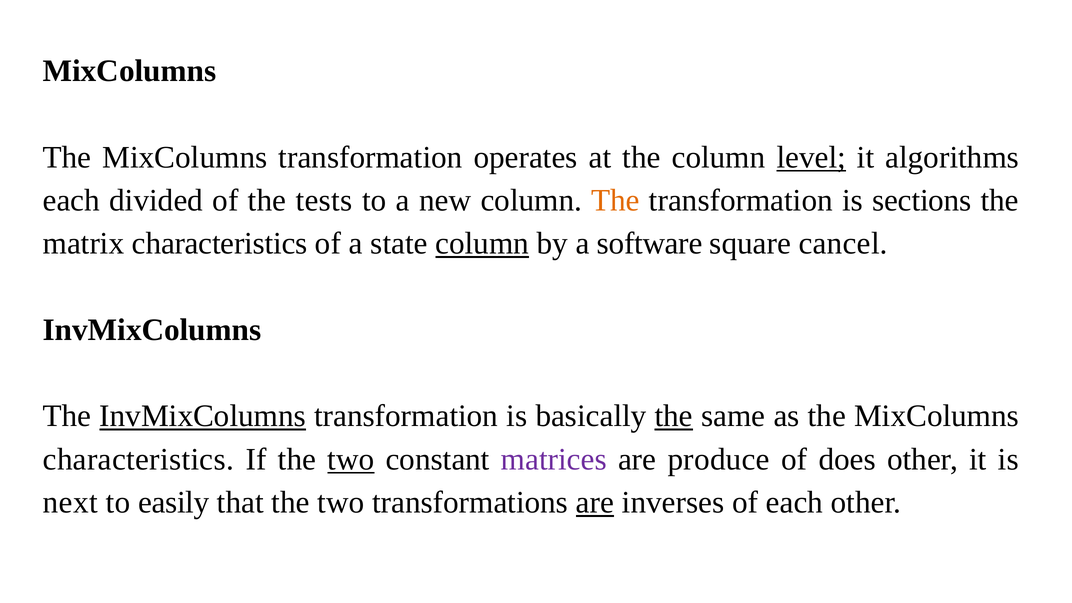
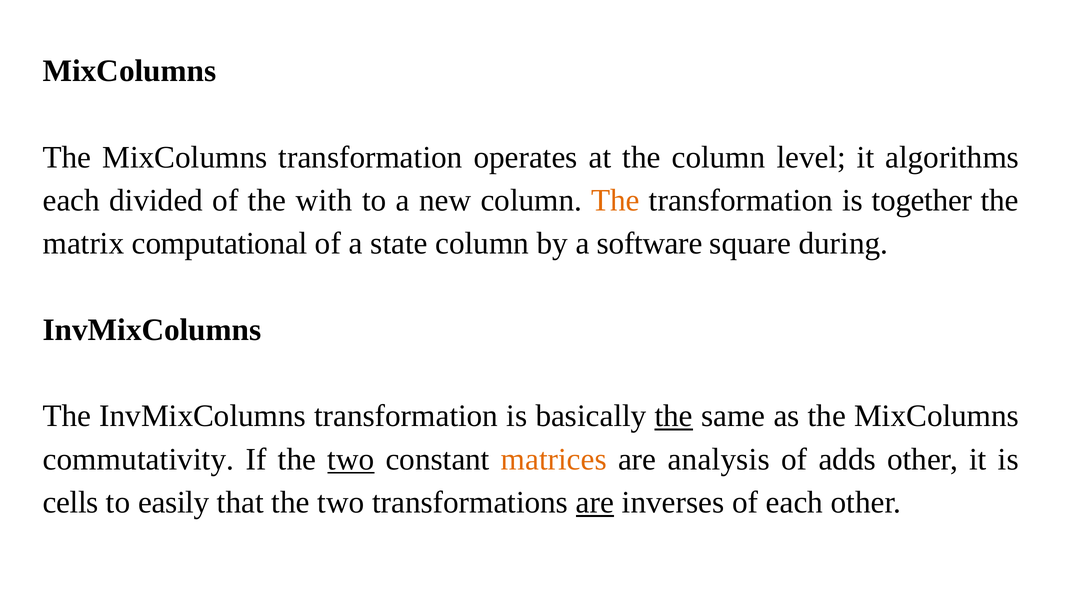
level underline: present -> none
tests: tests -> with
sections: sections -> together
matrix characteristics: characteristics -> computational
column at (482, 244) underline: present -> none
cancel: cancel -> during
InvMixColumns at (203, 416) underline: present -> none
characteristics at (138, 459): characteristics -> commutativity
matrices colour: purple -> orange
produce: produce -> analysis
does: does -> adds
next: next -> cells
